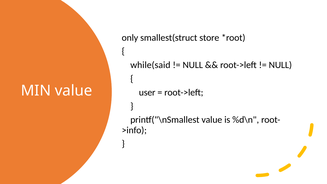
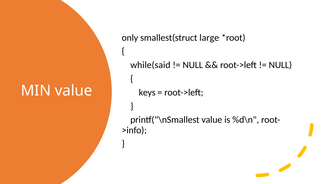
store: store -> large
user: user -> keys
